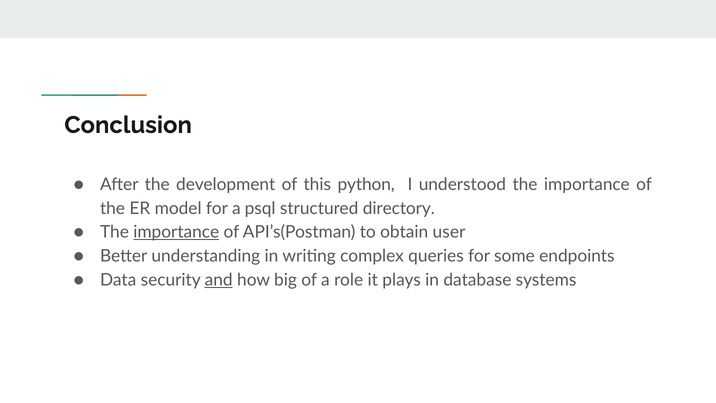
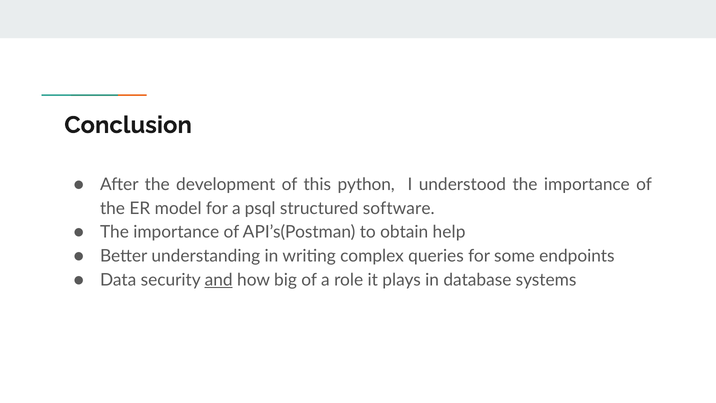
directory: directory -> software
importance at (176, 232) underline: present -> none
user: user -> help
